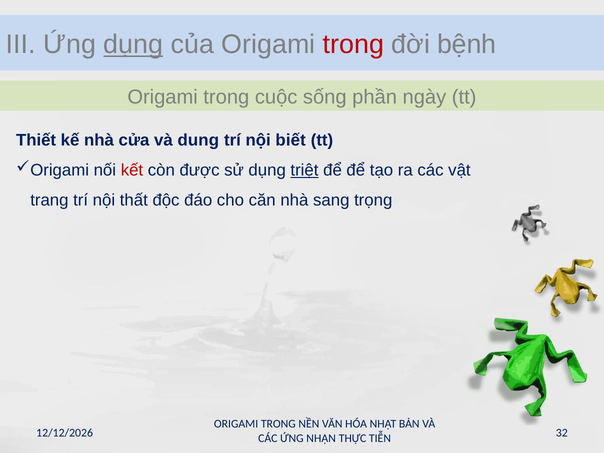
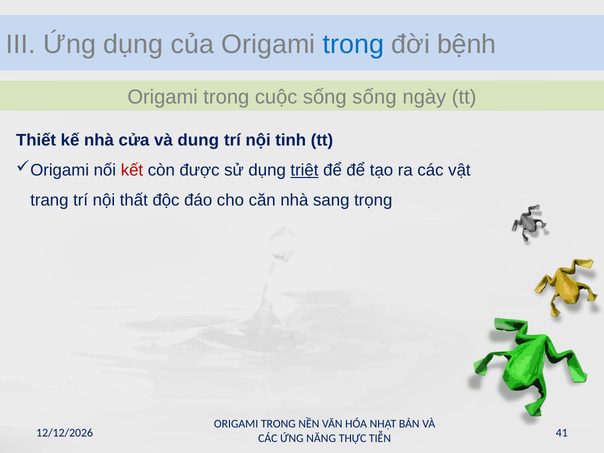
dụng at (133, 45) underline: present -> none
trong at (353, 45) colour: red -> blue
sống phần: phần -> sống
biết: biết -> tinh
32: 32 -> 41
NHẬN: NHẬN -> NĂNG
